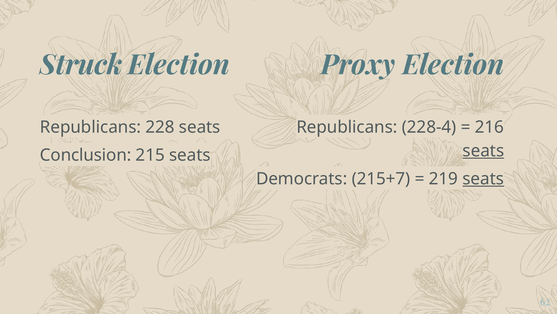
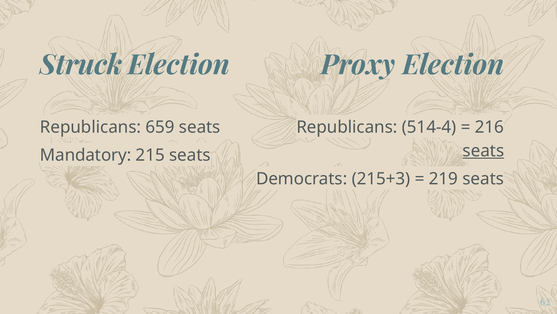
228: 228 -> 659
228-4: 228-4 -> 514-4
Conclusion: Conclusion -> Mandatory
215+7: 215+7 -> 215+3
seats at (483, 179) underline: present -> none
